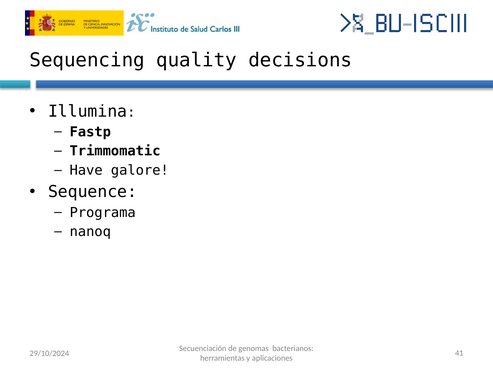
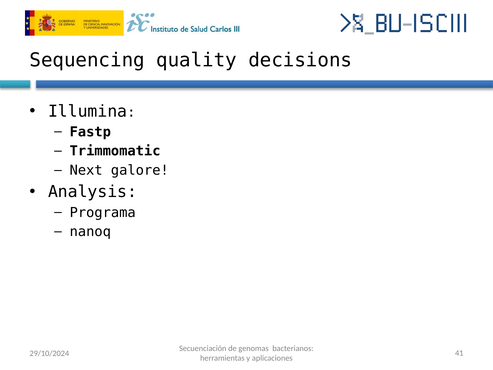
Have: Have -> Next
Sequence: Sequence -> Analysis
